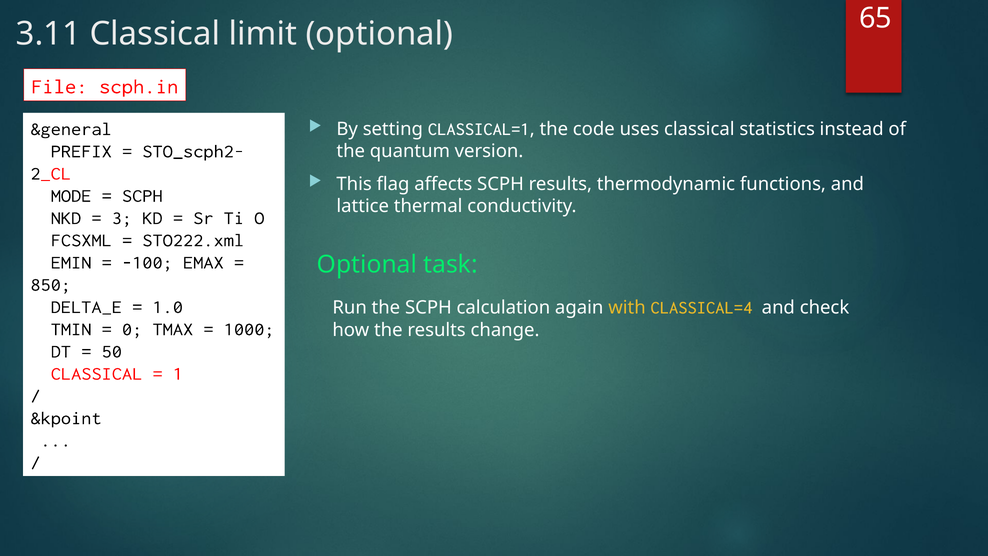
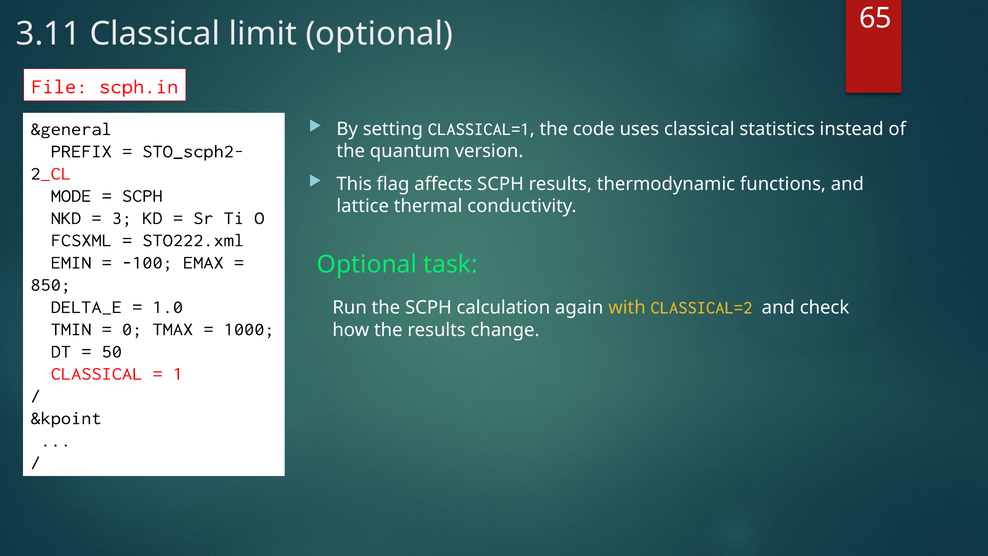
CLASSICAL=4: CLASSICAL=4 -> CLASSICAL=2
